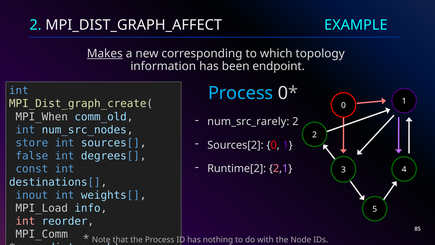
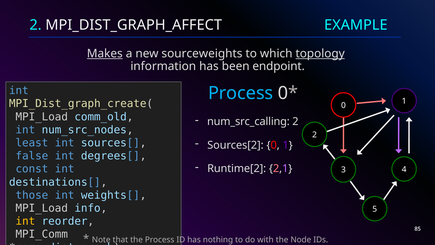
corresponding: corresponding -> sourceweights
topology underline: none -> present
MPI_When at (42, 117): MPI_When -> MPI_Load
num_src_rarely: num_src_rarely -> num_src_calling
store: store -> least
inout: inout -> those
int at (25, 221) colour: pink -> yellow
